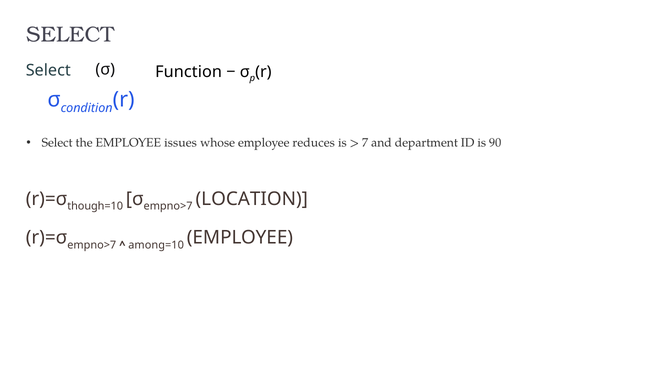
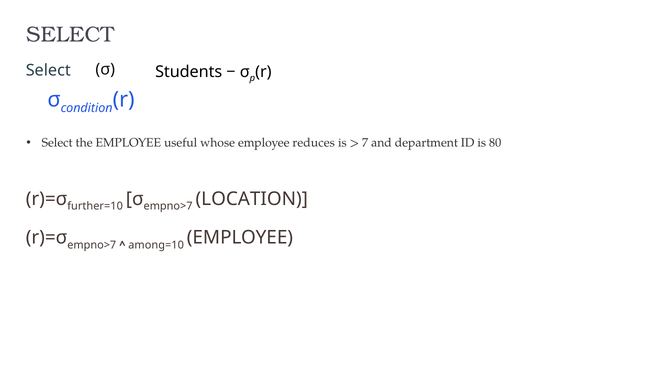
Function: Function -> Students
issues: issues -> useful
90: 90 -> 80
though=10: though=10 -> further=10
